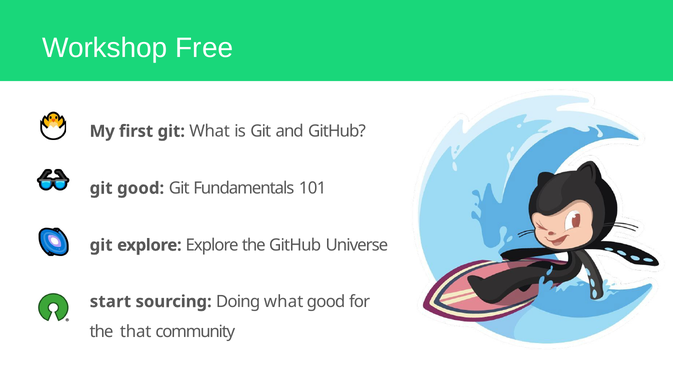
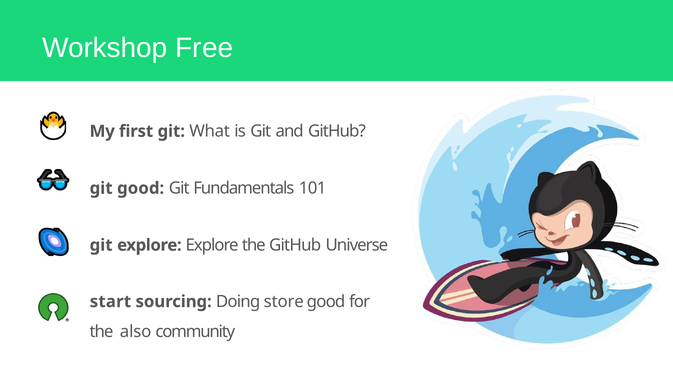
Doing what: what -> store
that: that -> also
